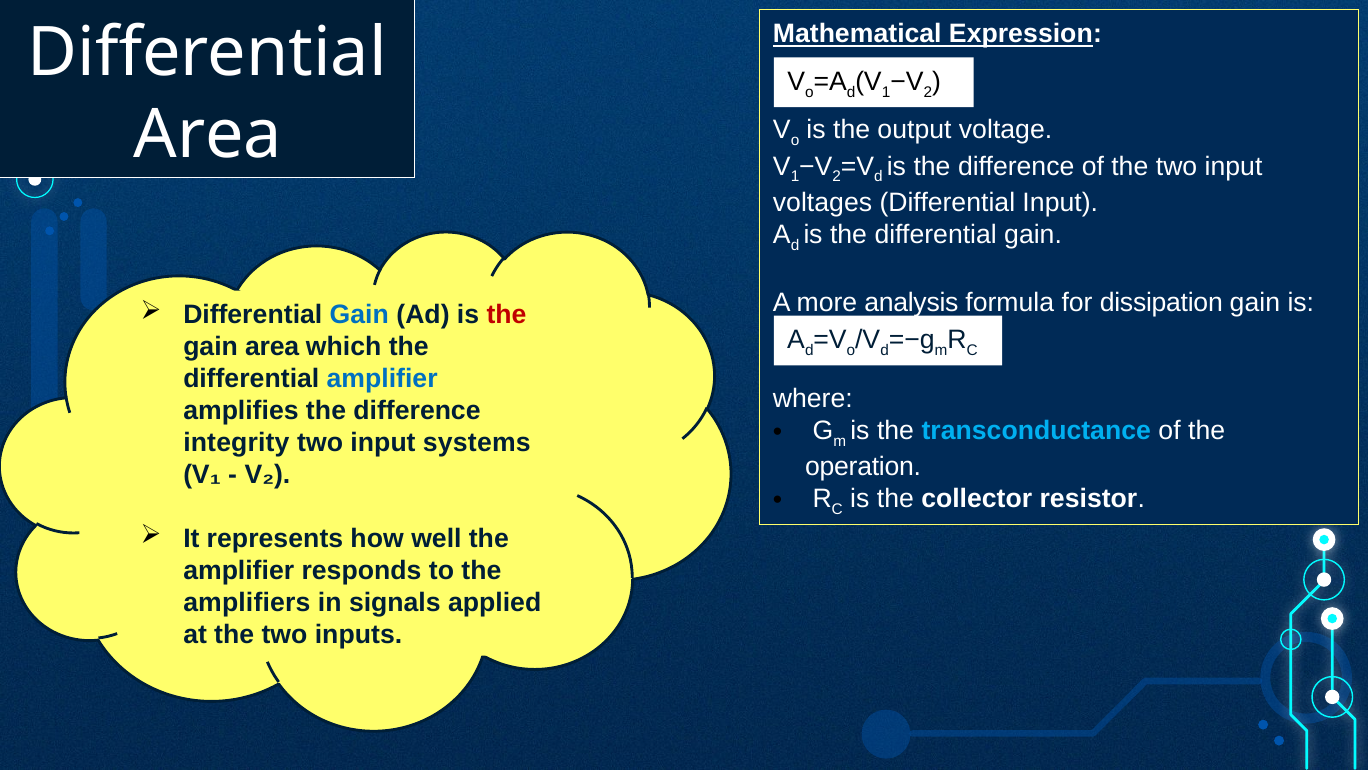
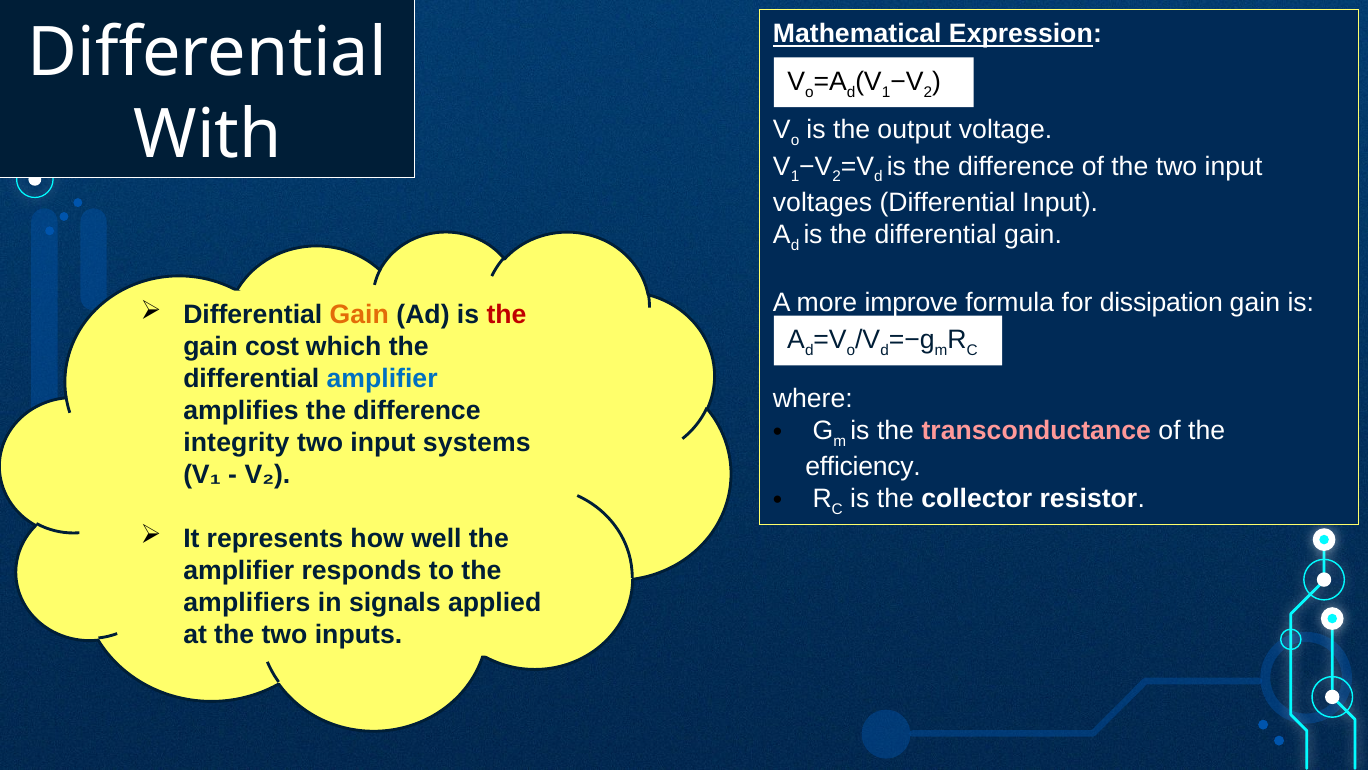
Area at (208, 135): Area -> With
analysis: analysis -> improve
Gain at (359, 315) colour: blue -> orange
gain area: area -> cost
transconductance colour: light blue -> pink
operation: operation -> efficiency
